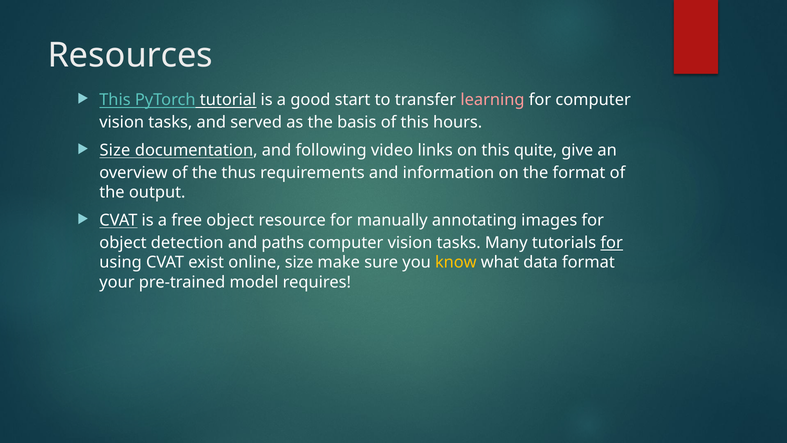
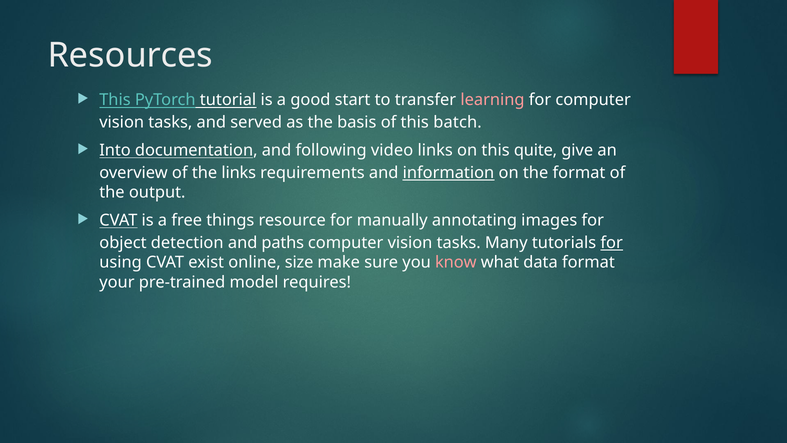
hours: hours -> batch
Size at (115, 150): Size -> Into
the thus: thus -> links
information underline: none -> present
free object: object -> things
know colour: yellow -> pink
